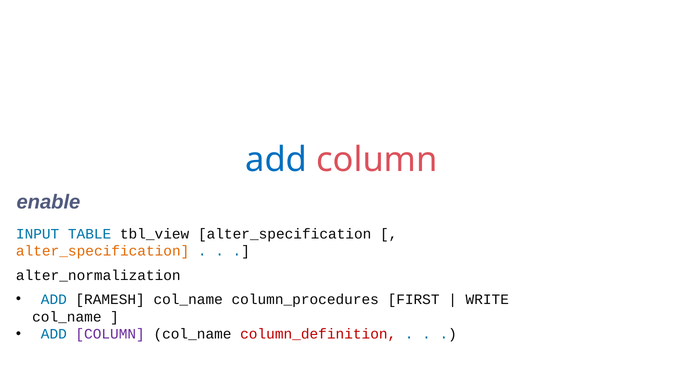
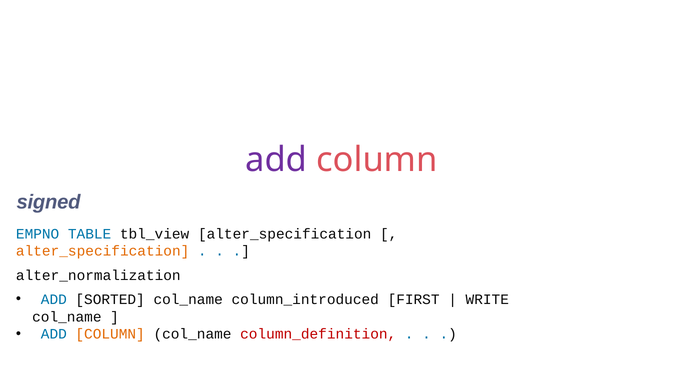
add at (276, 160) colour: blue -> purple
enable: enable -> signed
INPUT: INPUT -> EMPNO
RAMESH: RAMESH -> SORTED
column_procedures: column_procedures -> column_introduced
COLUMN at (110, 334) colour: purple -> orange
